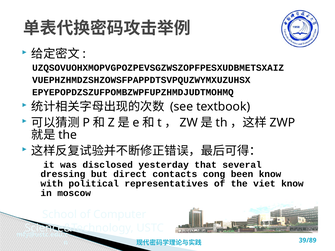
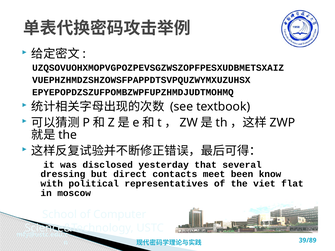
cong: cong -> meet
viet know: know -> flat
